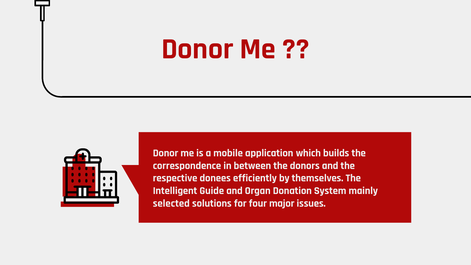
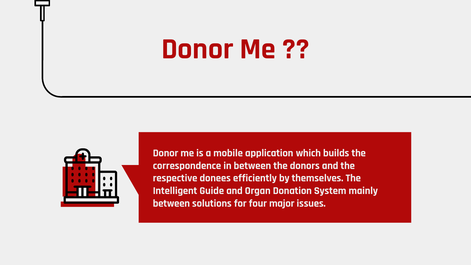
selected at (171, 203): selected -> between
